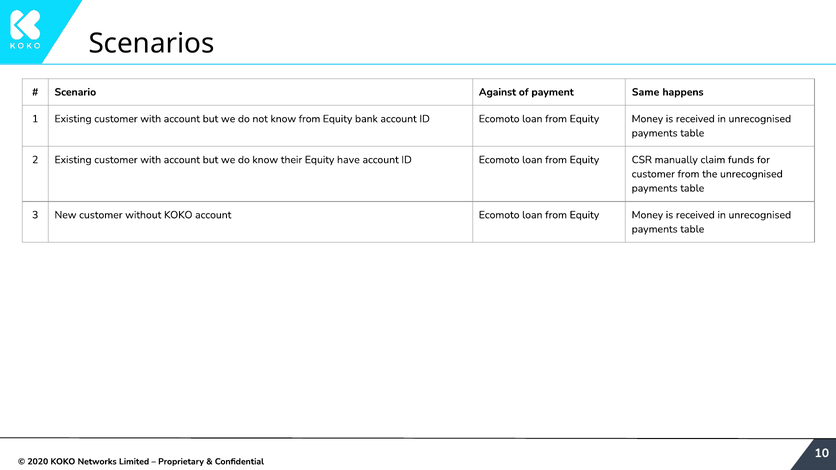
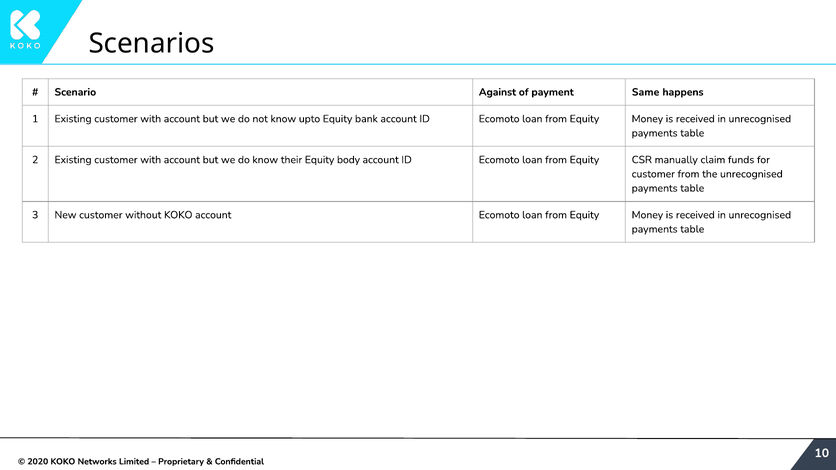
know from: from -> upto
have: have -> body
